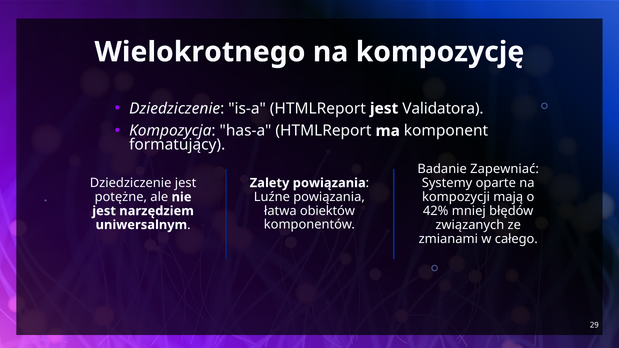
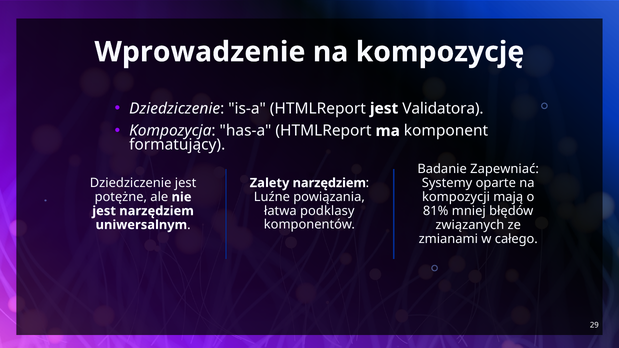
Wielokrotnego: Wielokrotnego -> Wprowadzenie
Zalety powiązania: powiązania -> narzędziem
obiektów: obiektów -> podklasy
42%: 42% -> 81%
